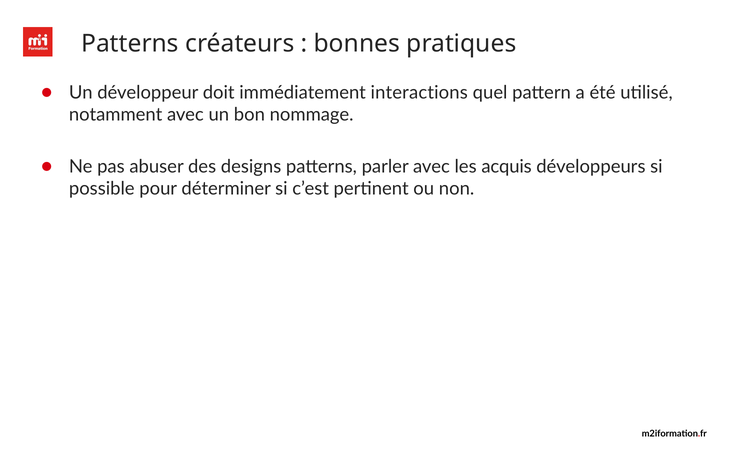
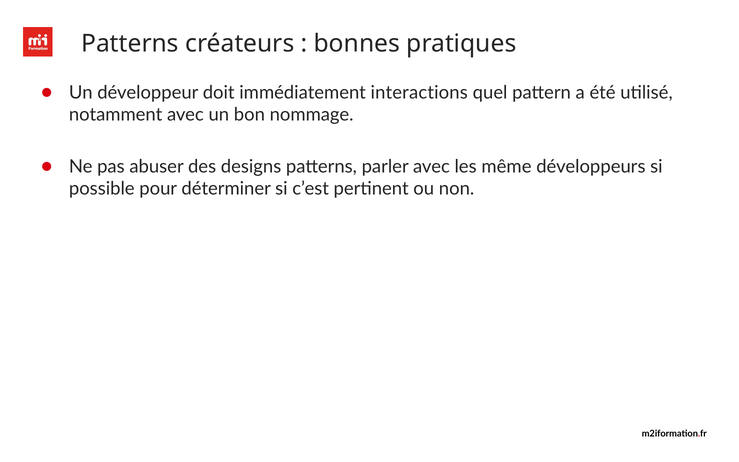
acquis: acquis -> même
